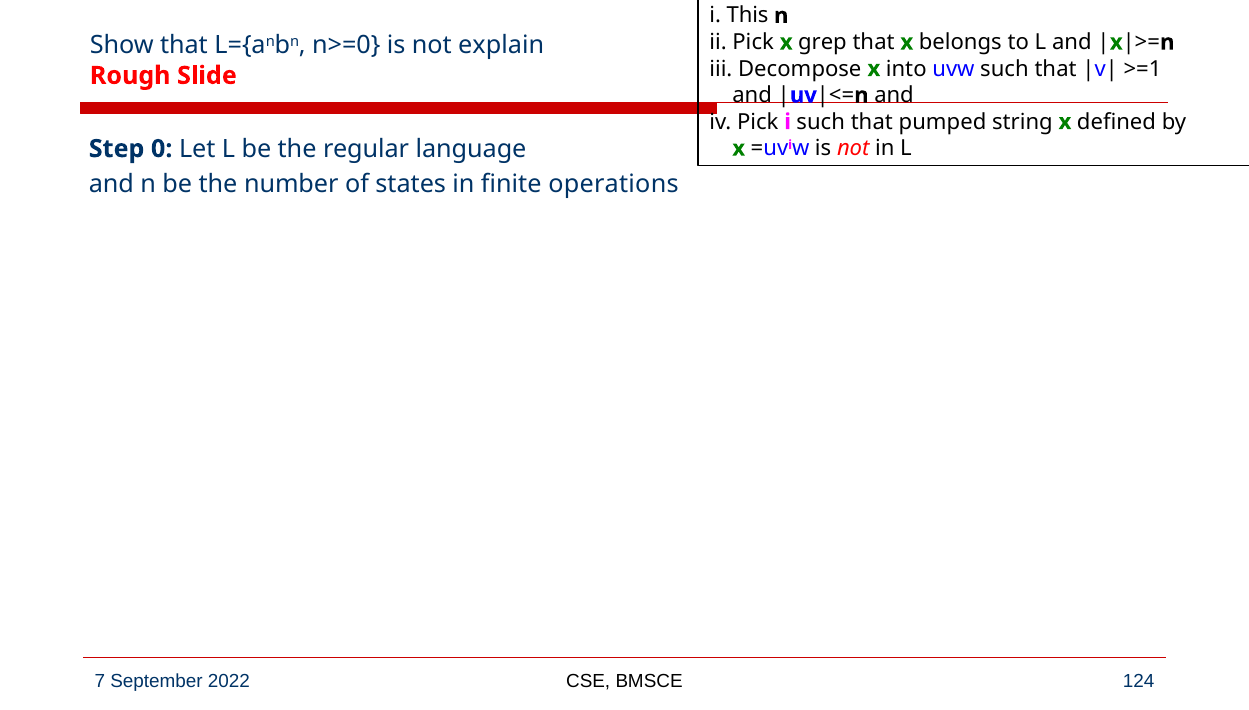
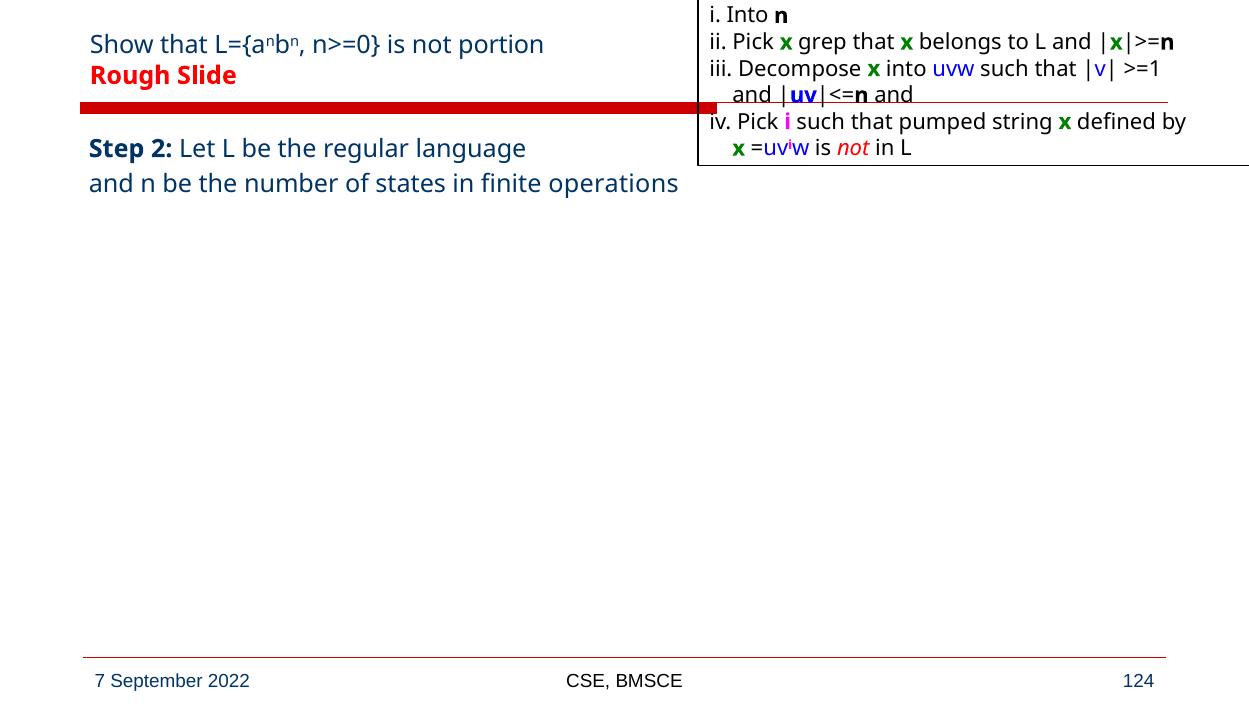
i This: This -> Into
explain: explain -> portion
0: 0 -> 2
